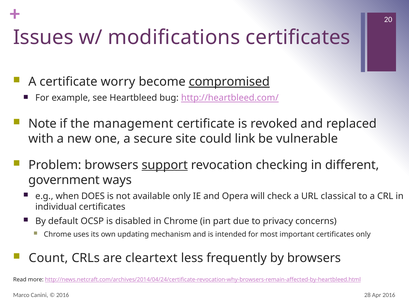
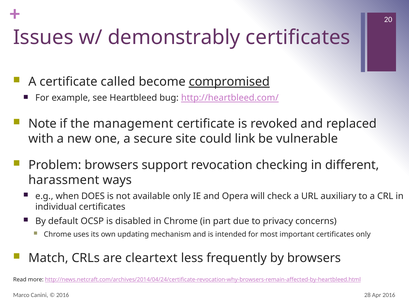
modifications: modifications -> demonstrably
worry: worry -> called
support underline: present -> none
government: government -> harassment
classical: classical -> auxiliary
Count: Count -> Match
